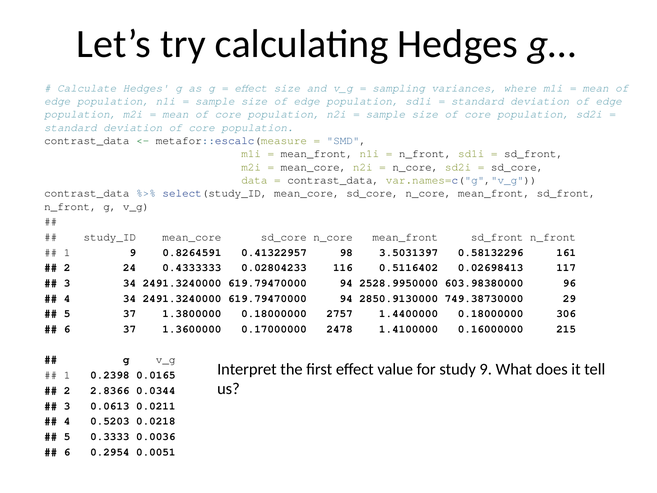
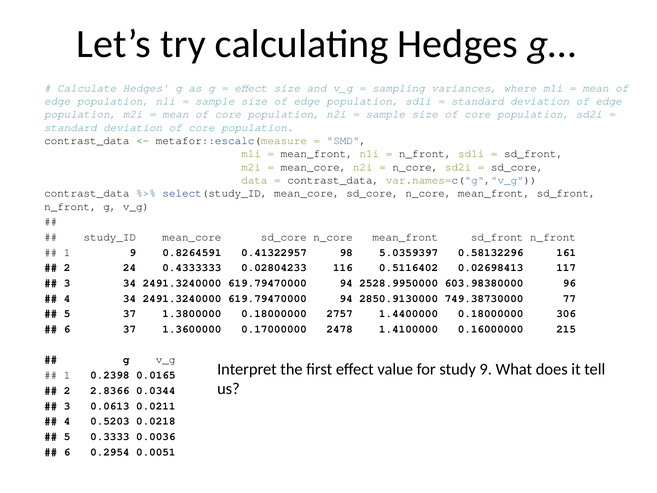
3.5031397: 3.5031397 -> 5.0359397
29: 29 -> 77
